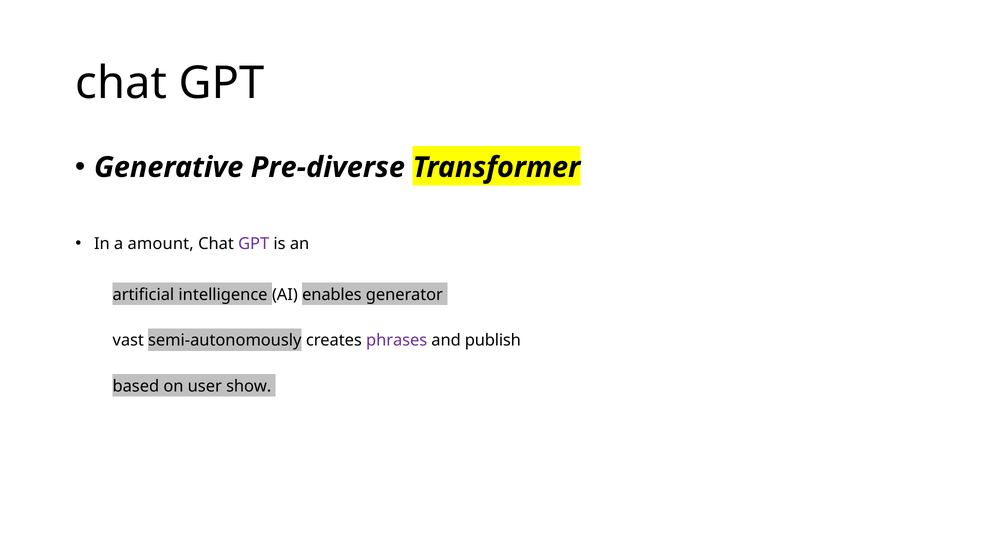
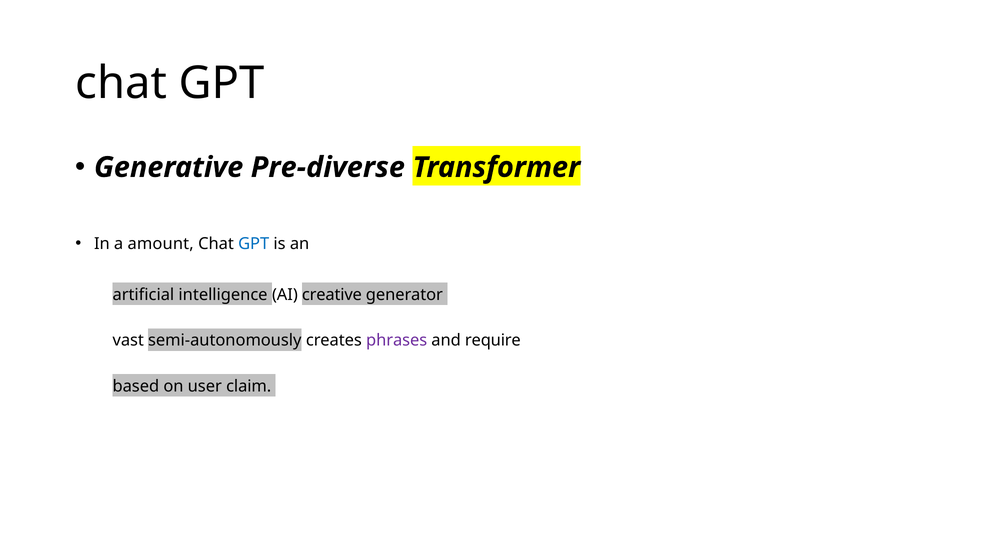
GPT at (254, 244) colour: purple -> blue
enables: enables -> creative
publish: publish -> require
show: show -> claim
